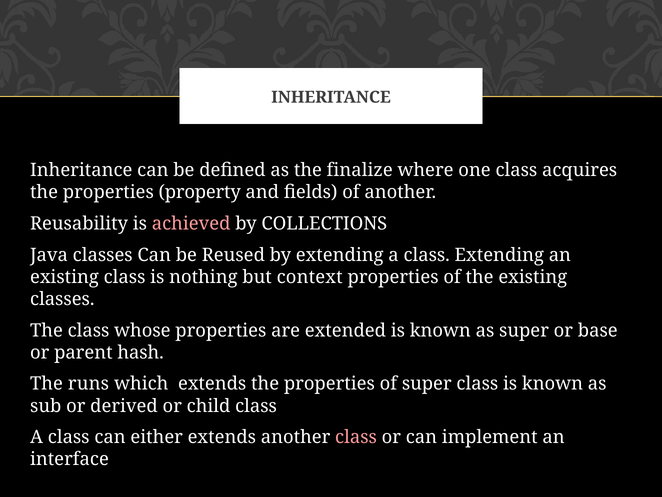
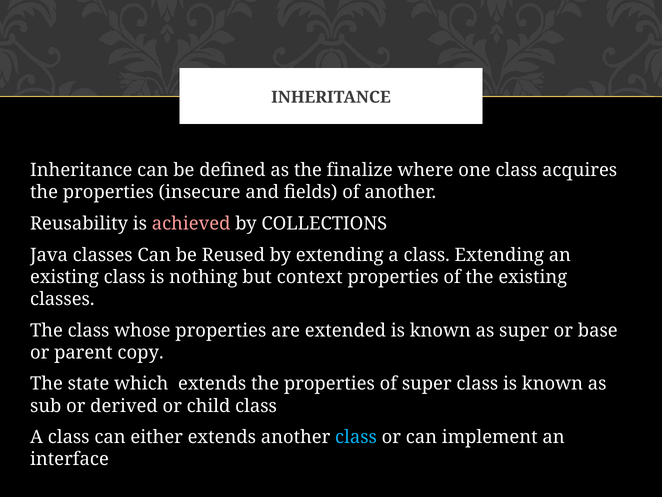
property: property -> insecure
hash: hash -> copy
runs: runs -> state
class at (356, 437) colour: pink -> light blue
